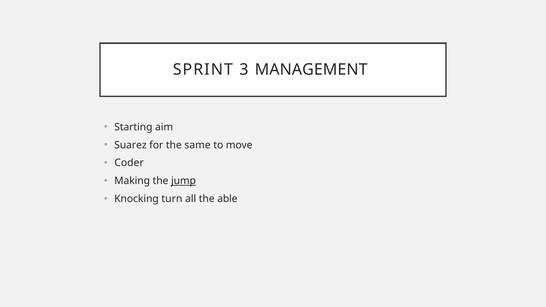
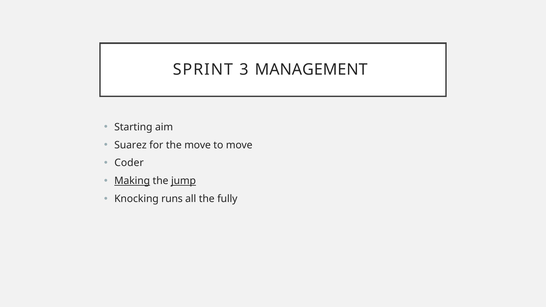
the same: same -> move
Making underline: none -> present
turn: turn -> runs
able: able -> fully
